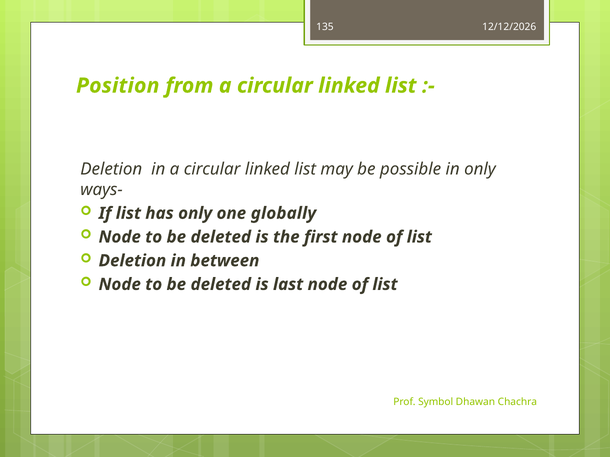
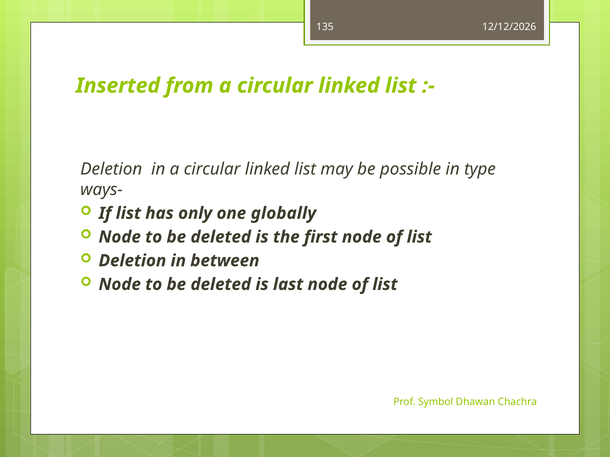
Position: Position -> Inserted
in only: only -> type
